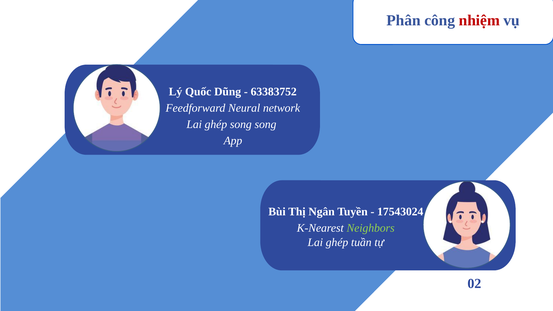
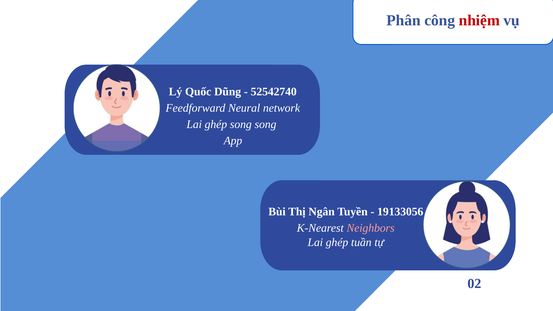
63383752: 63383752 -> 52542740
17543024: 17543024 -> 19133056
Neighbors colour: light green -> pink
